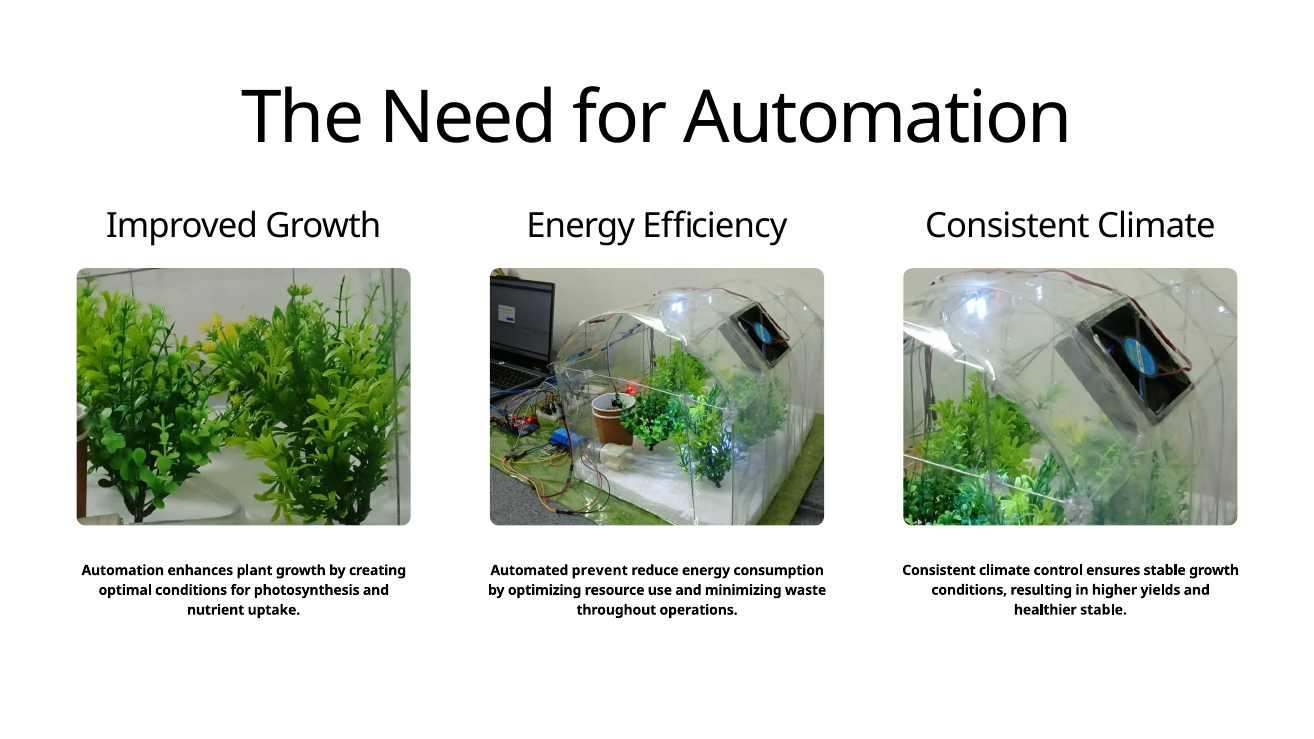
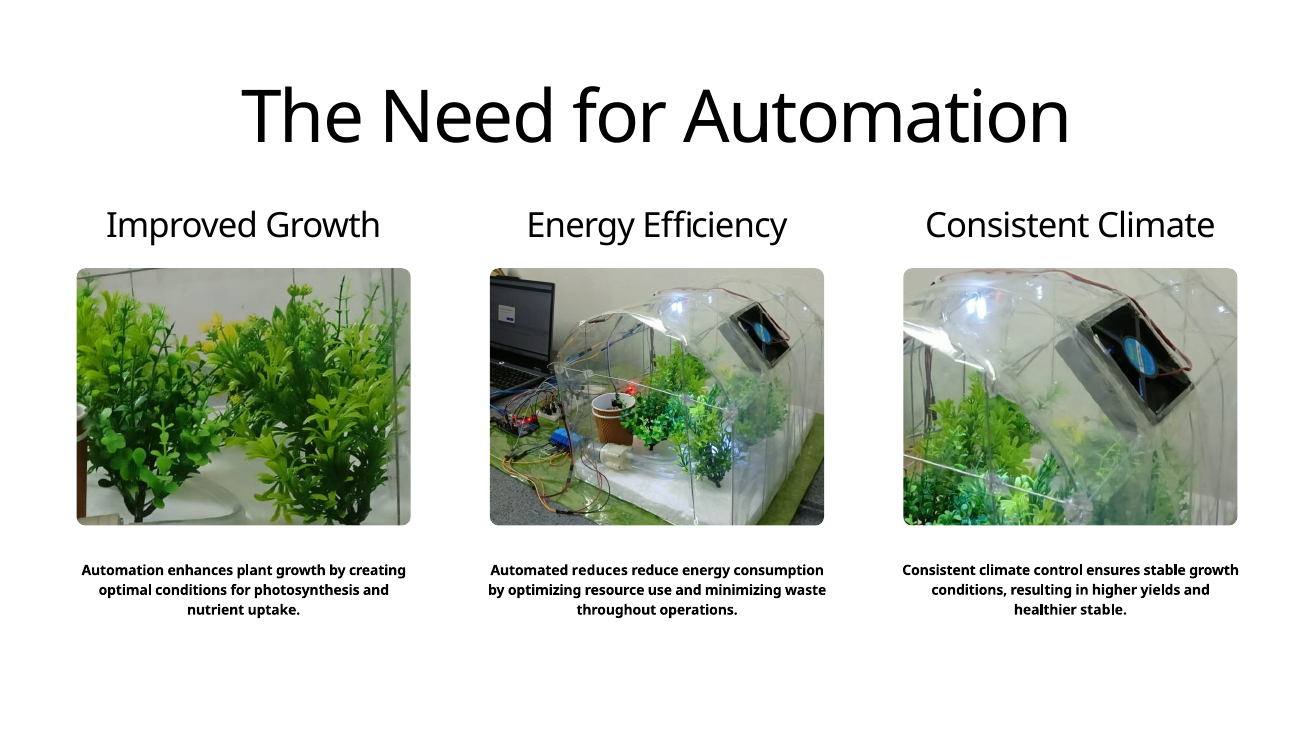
prevent: prevent -> reduces
